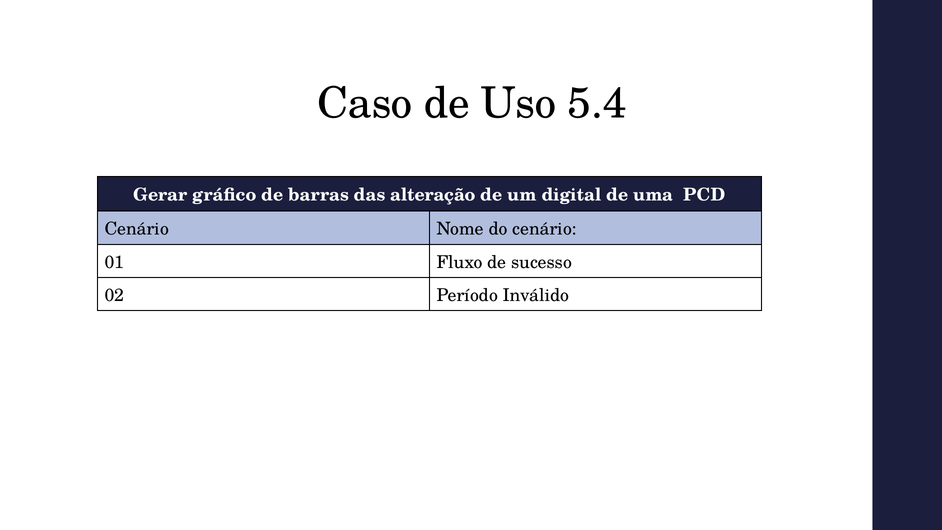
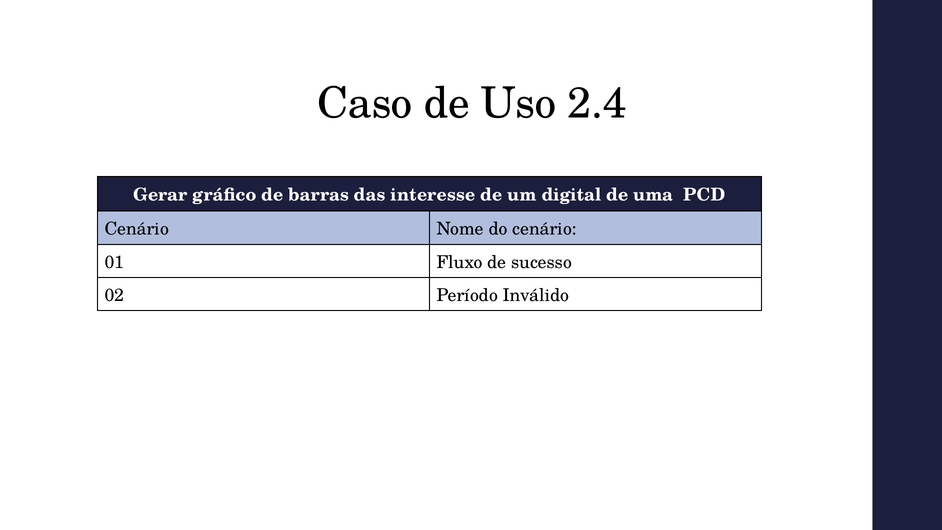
5.4: 5.4 -> 2.4
alteração: alteração -> interesse
